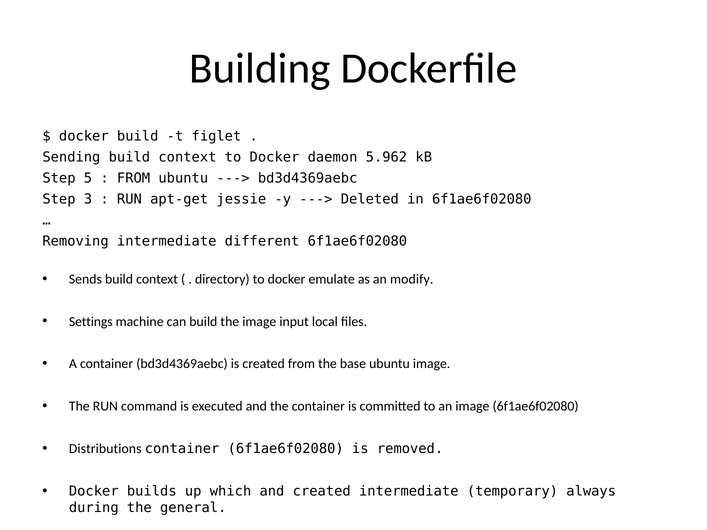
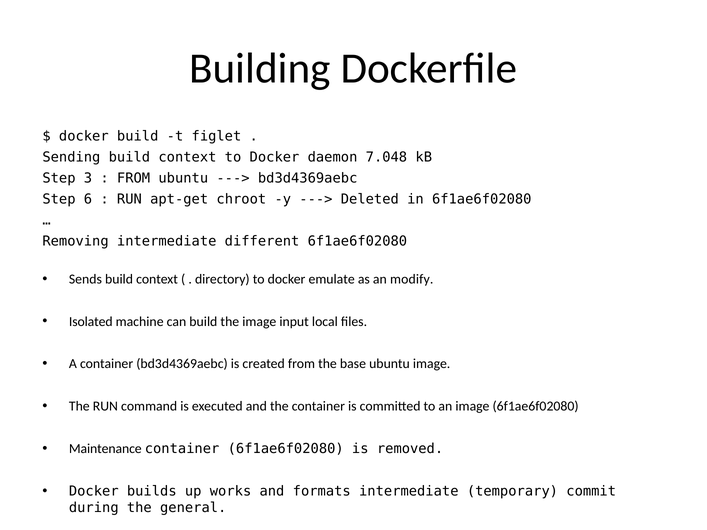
5.962: 5.962 -> 7.048
5: 5 -> 3
3: 3 -> 6
jessie: jessie -> chroot
Settings: Settings -> Isolated
Distributions: Distributions -> Maintenance
which: which -> works
and created: created -> formats
always: always -> commit
